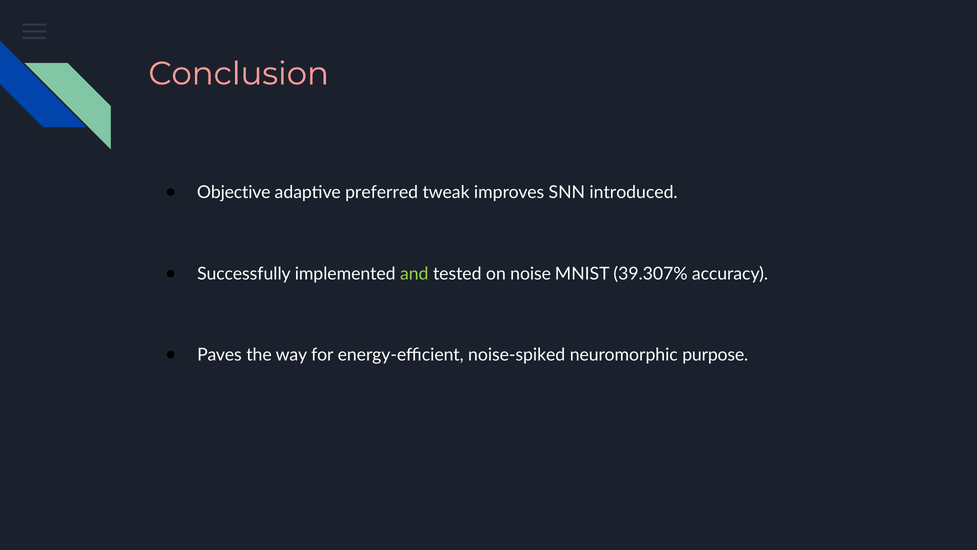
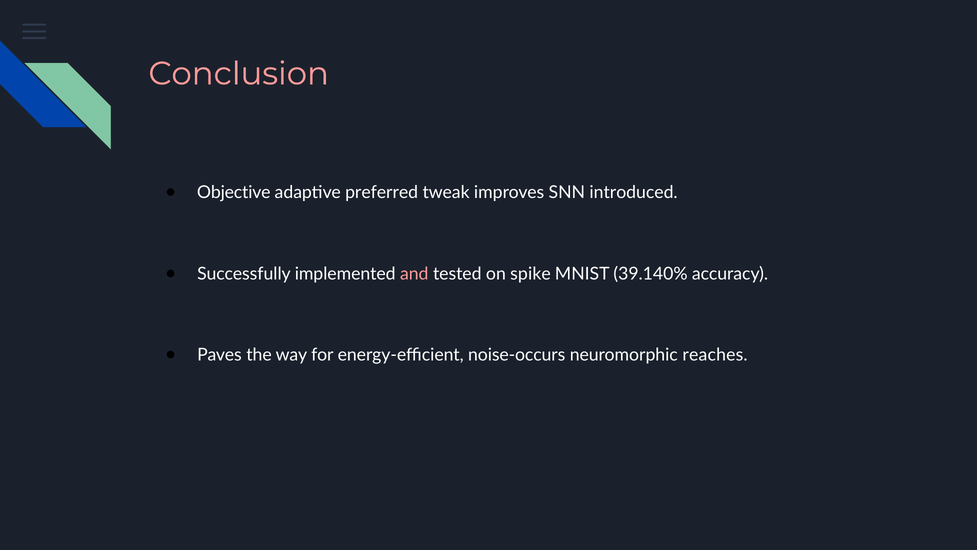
and colour: light green -> pink
noise: noise -> spike
39.307%: 39.307% -> 39.140%
noise-spiked: noise-spiked -> noise-occurs
purpose: purpose -> reaches
